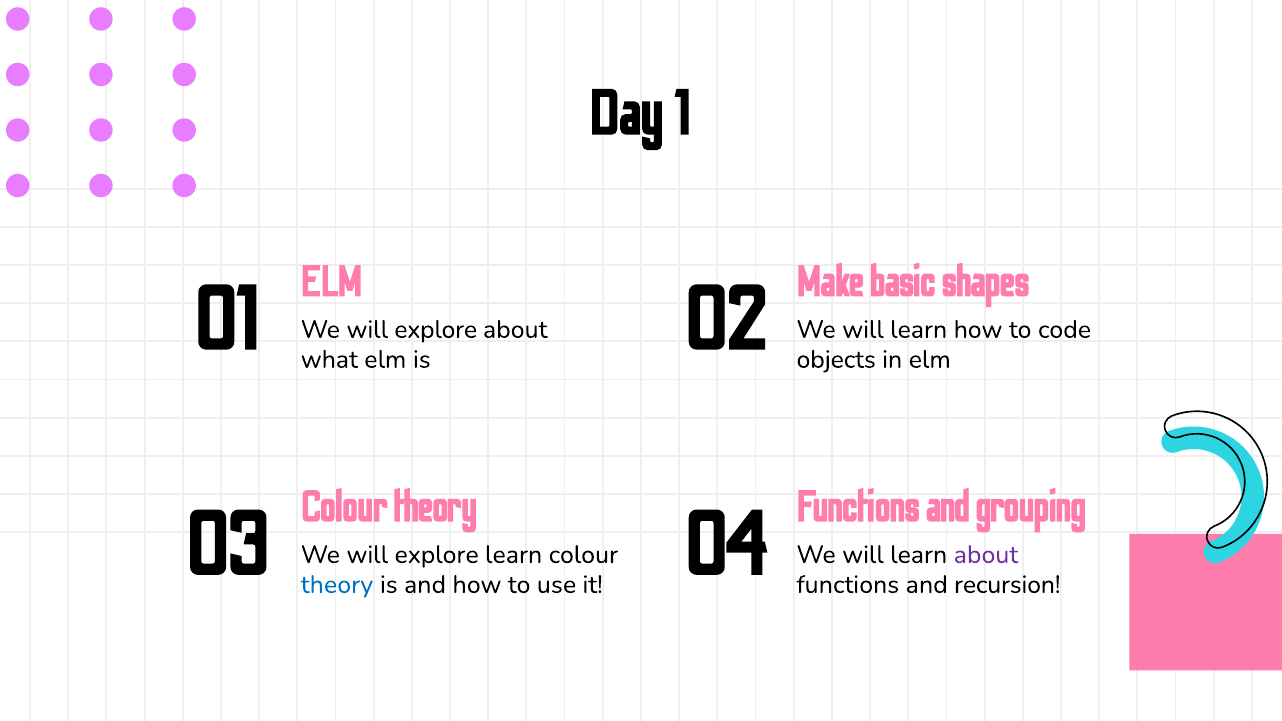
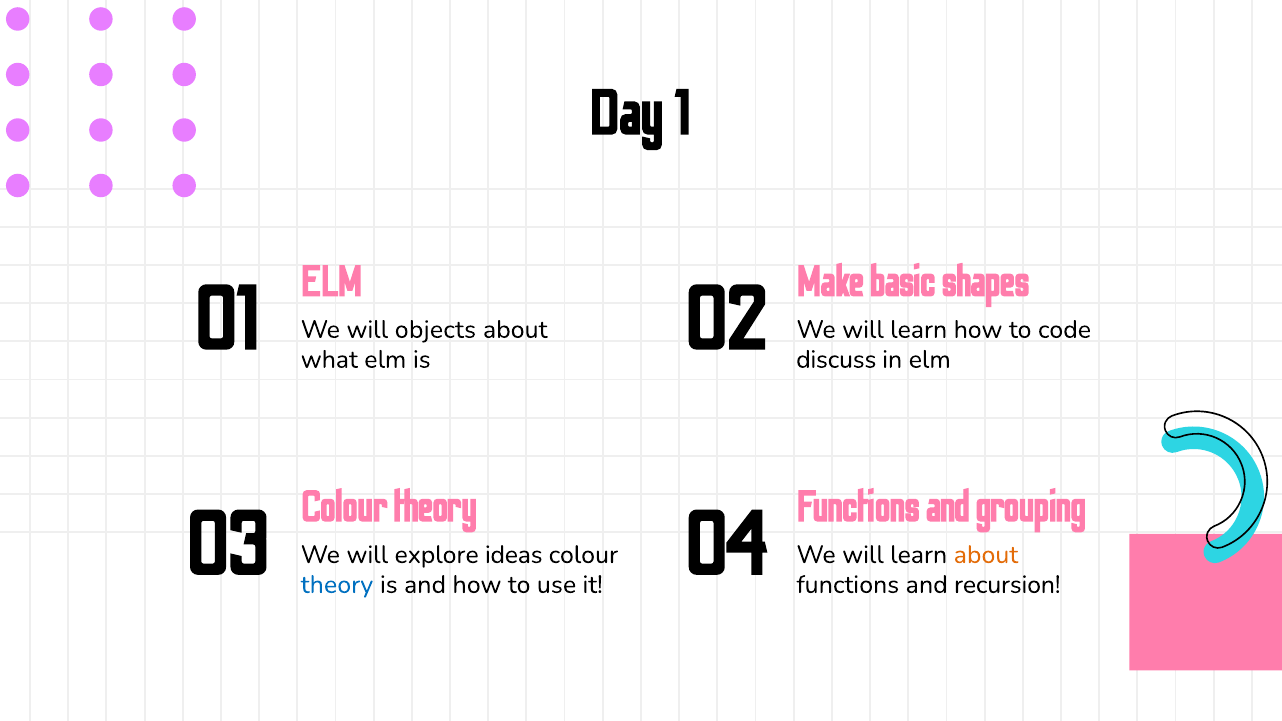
01 We will explore: explore -> objects
objects: objects -> discuss
explore learn: learn -> ideas
about at (986, 555) colour: purple -> orange
